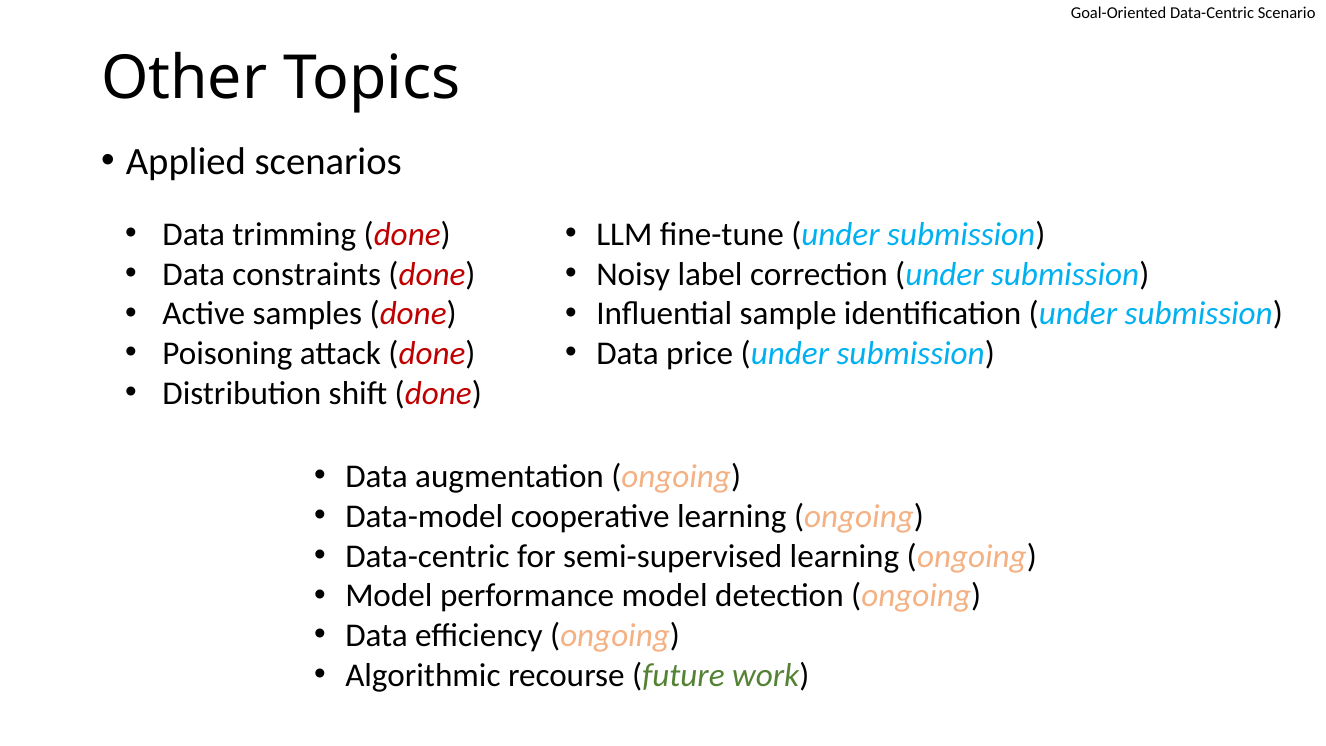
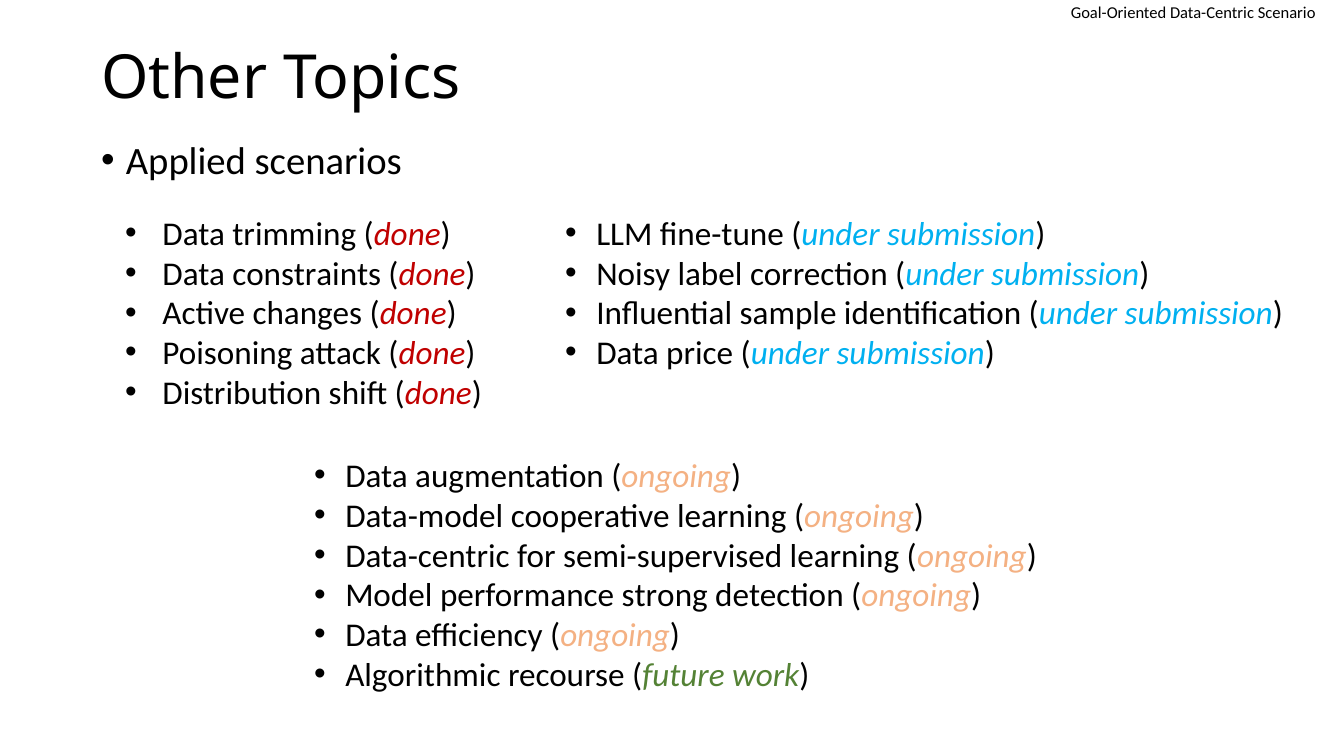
samples: samples -> changes
performance model: model -> strong
